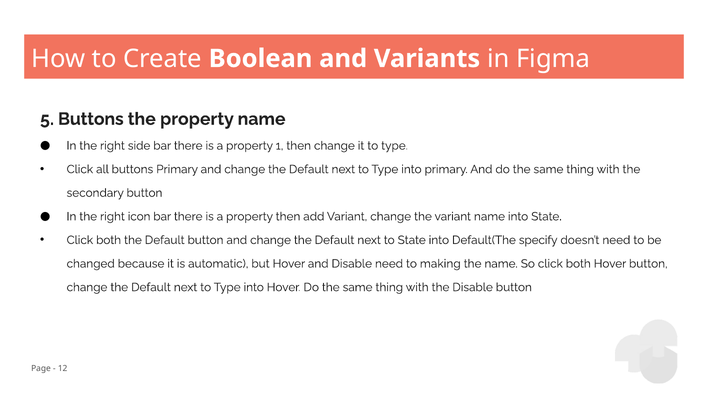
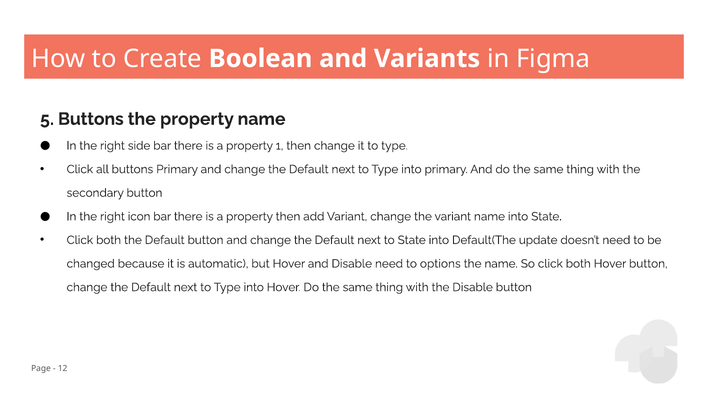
specify: specify -> update
making: making -> options
